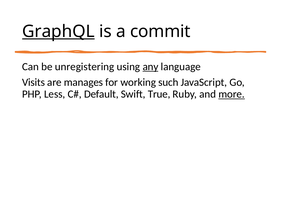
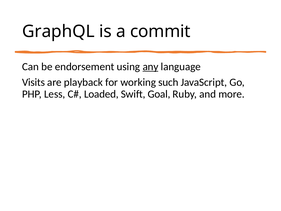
GraphQL underline: present -> none
unregistering: unregistering -> endorsement
manages: manages -> playback
Default: Default -> Loaded
True: True -> Goal
more underline: present -> none
